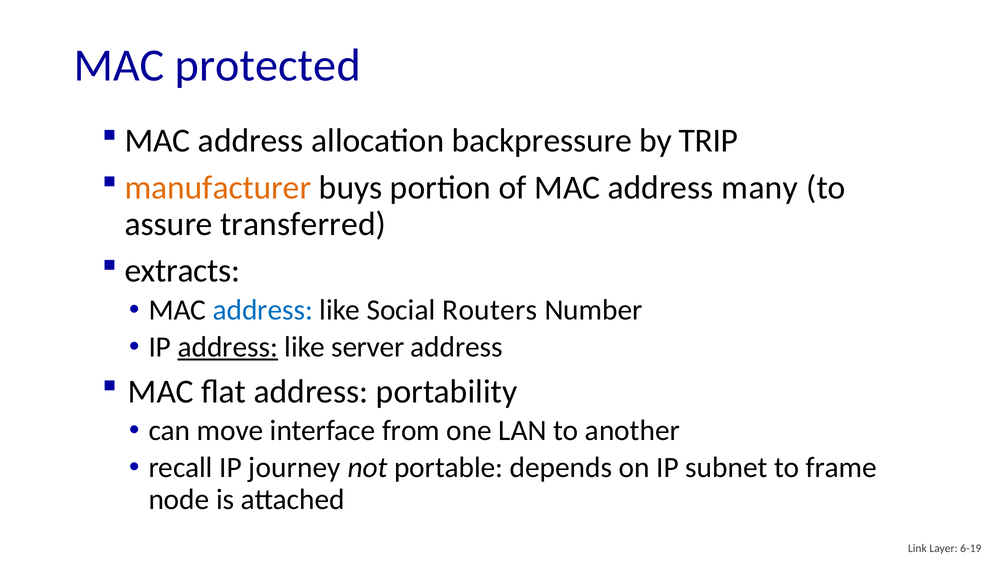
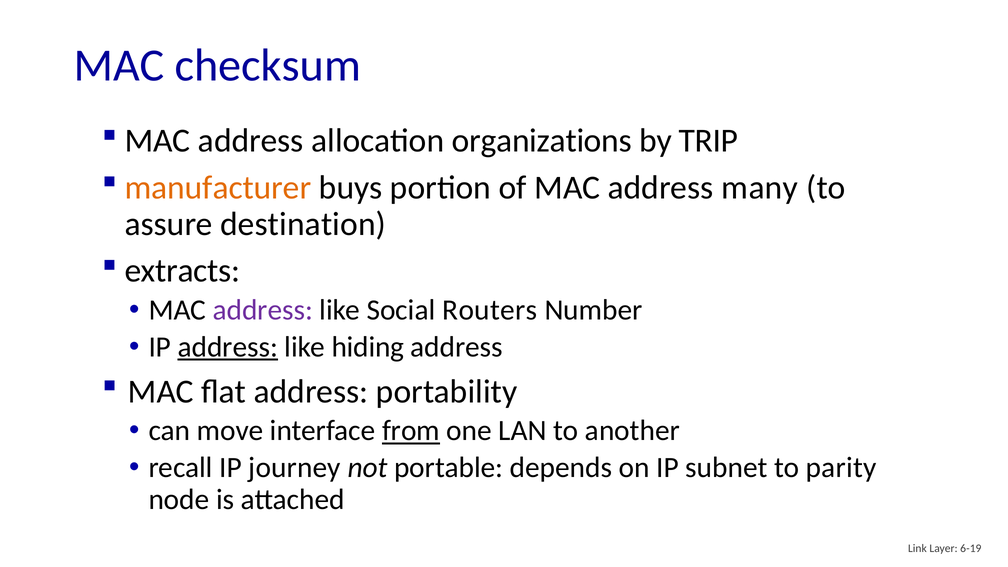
protected: protected -> checksum
backpressure: backpressure -> organizations
transferred: transferred -> destination
address at (263, 310) colour: blue -> purple
server: server -> hiding
from underline: none -> present
frame: frame -> parity
